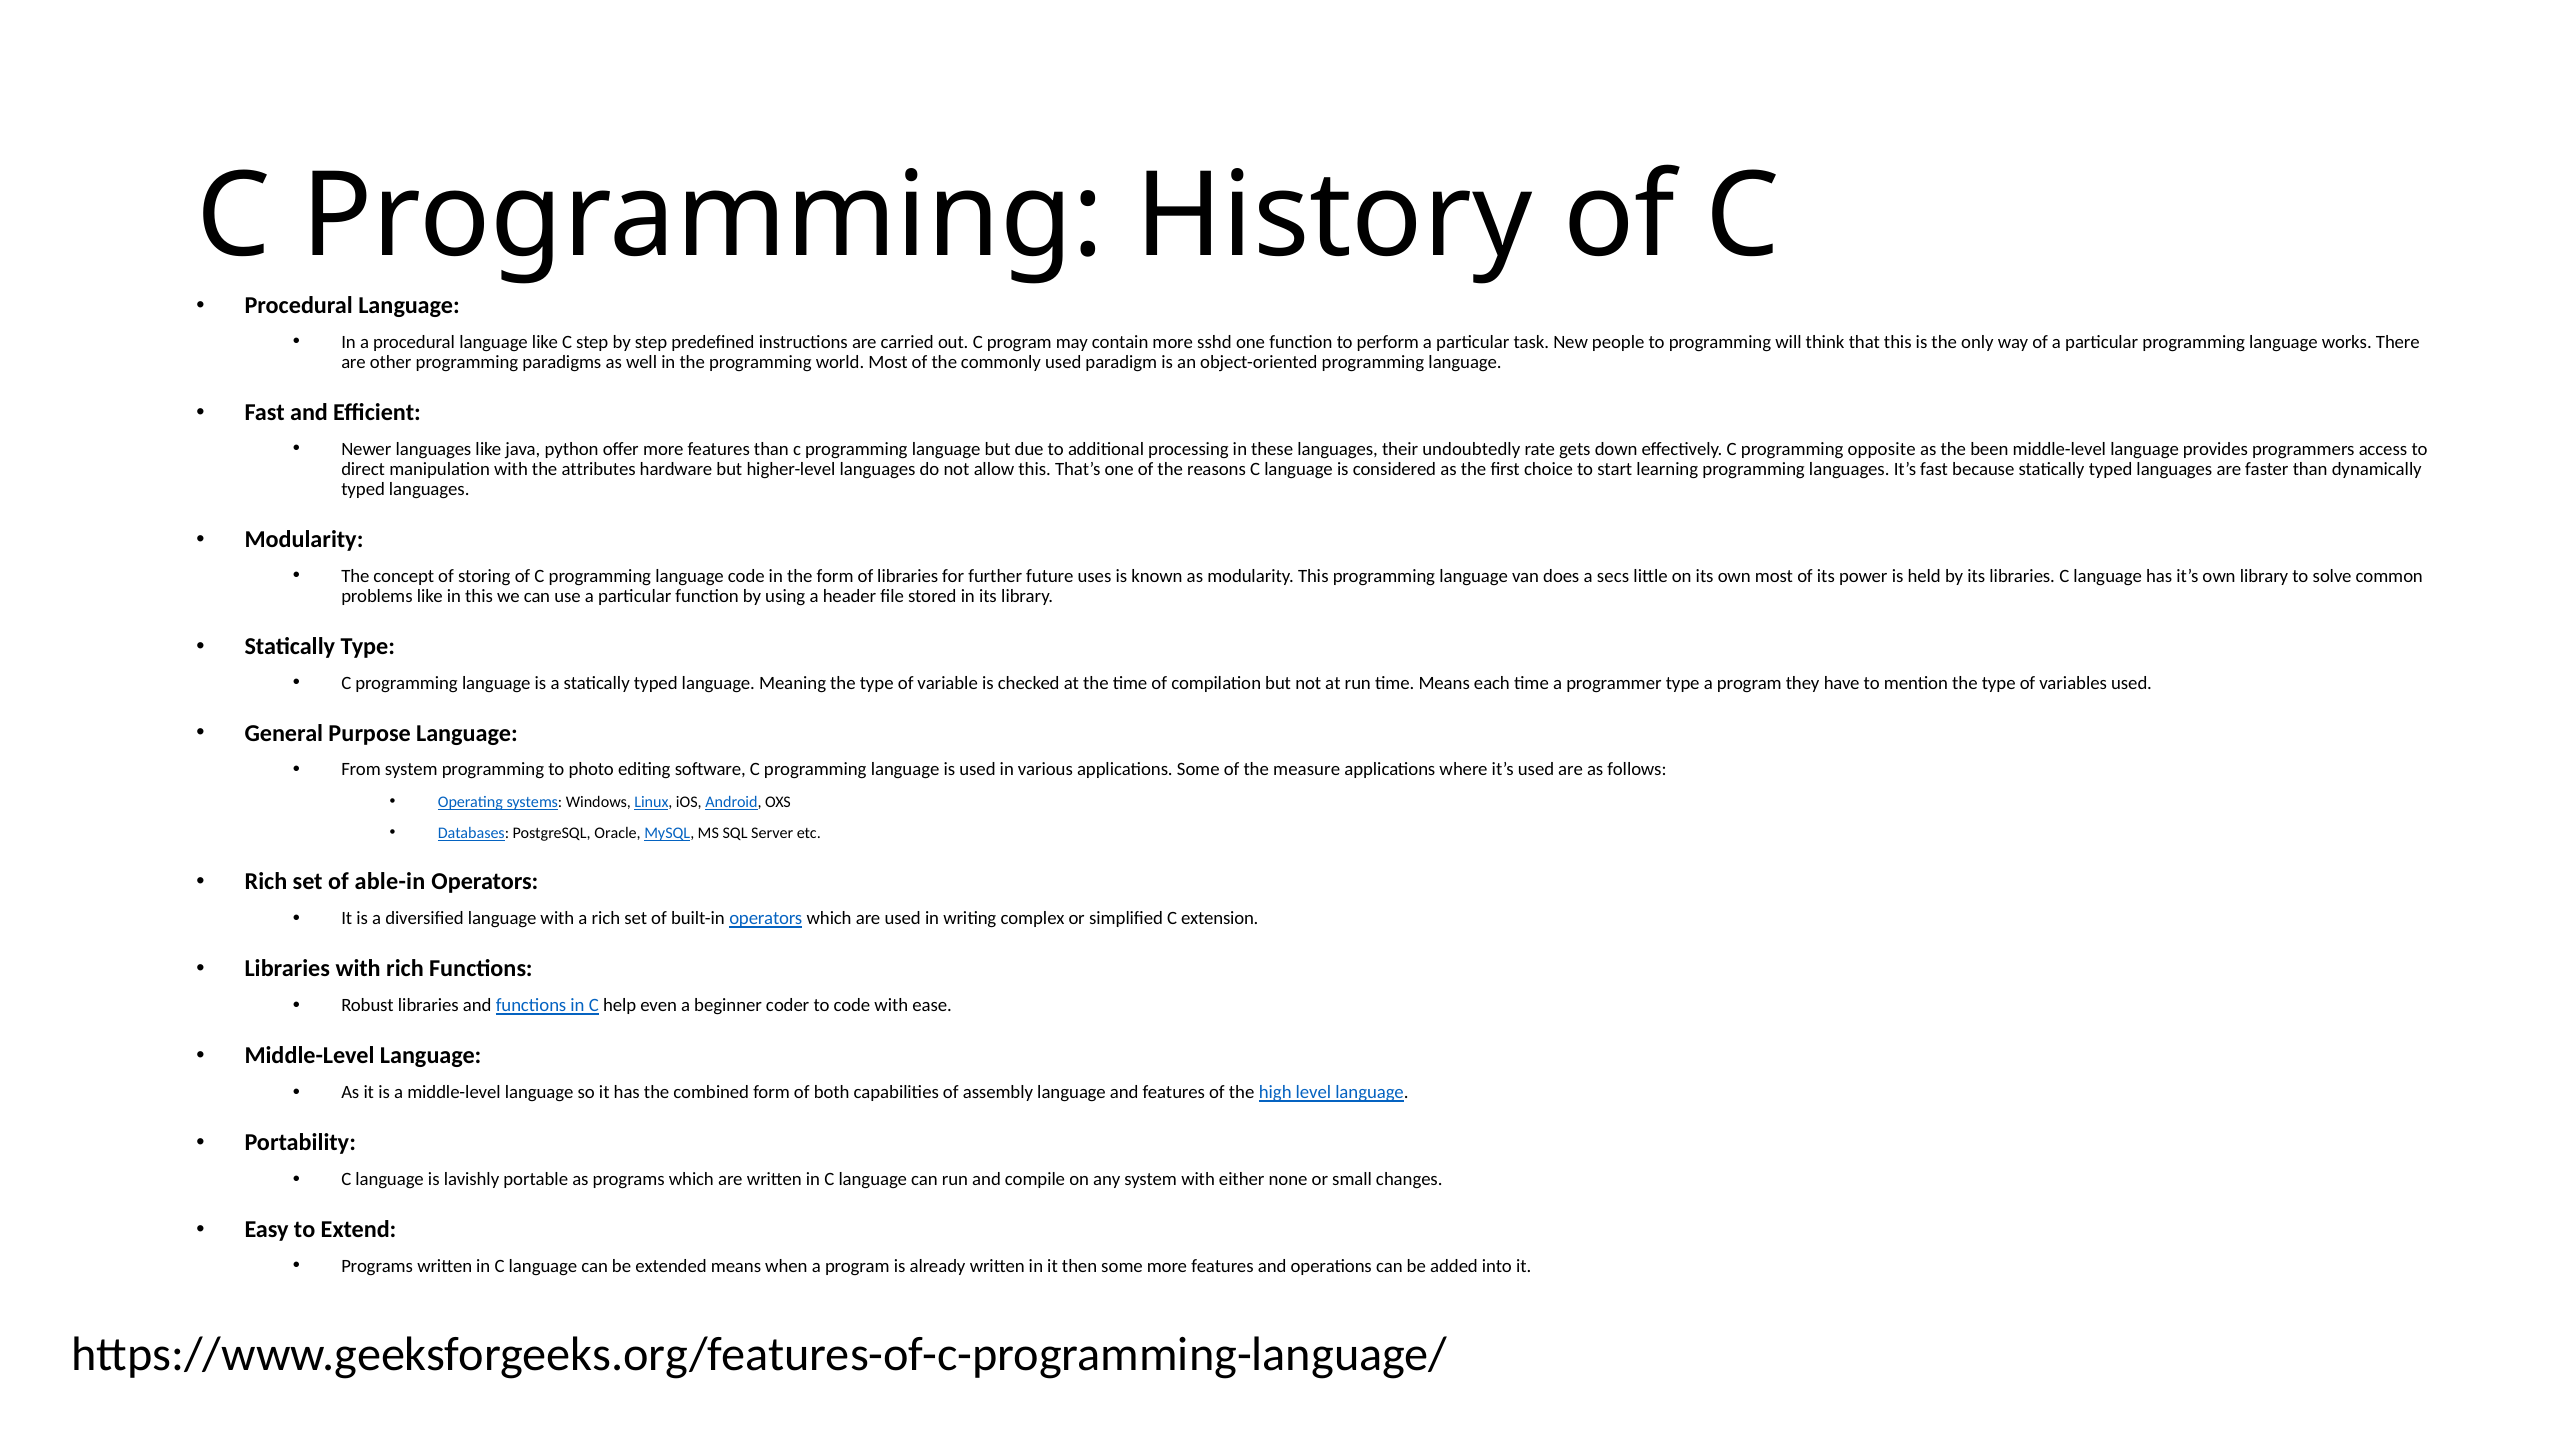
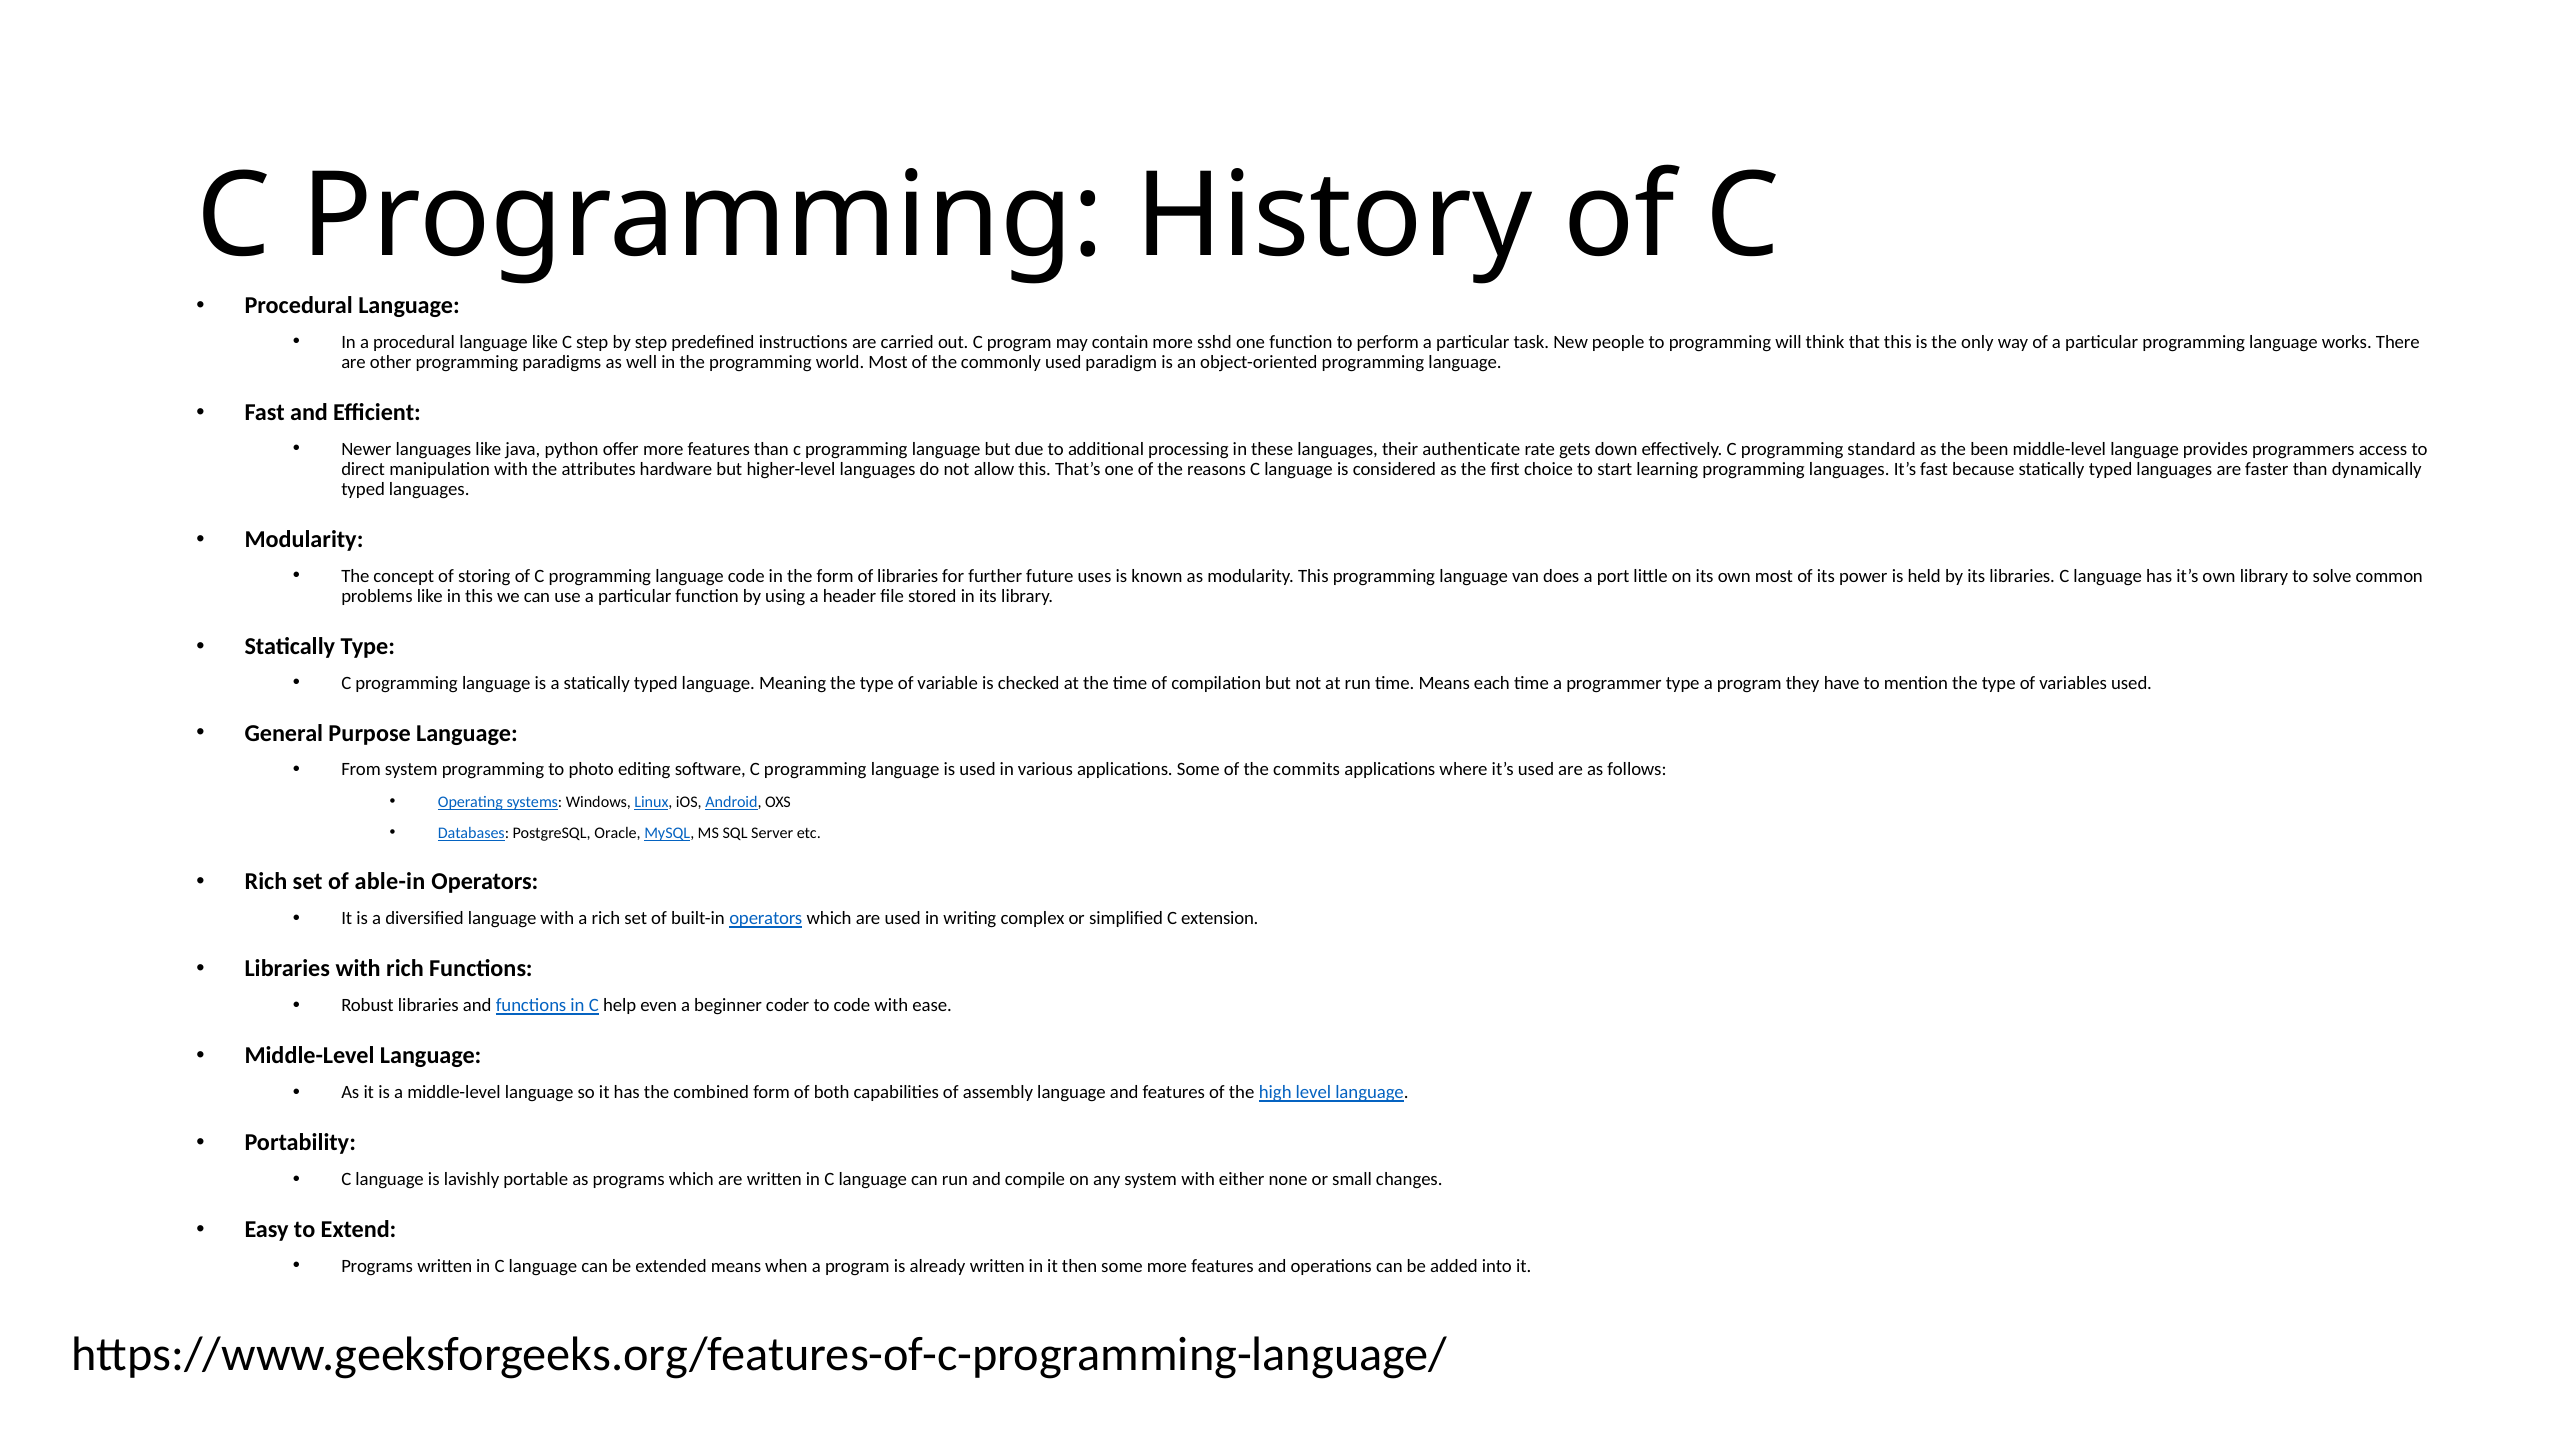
undoubtedly: undoubtedly -> authenticate
opposite: opposite -> standard
secs: secs -> port
measure: measure -> commits
